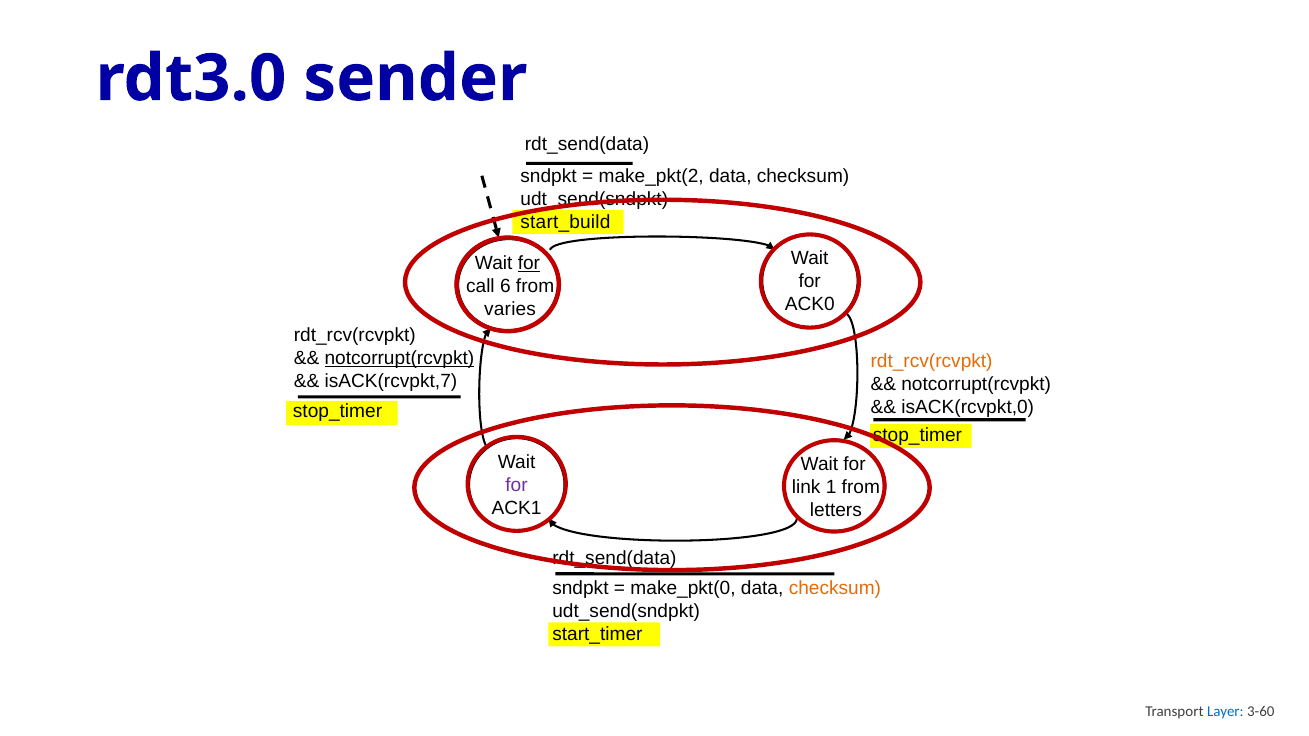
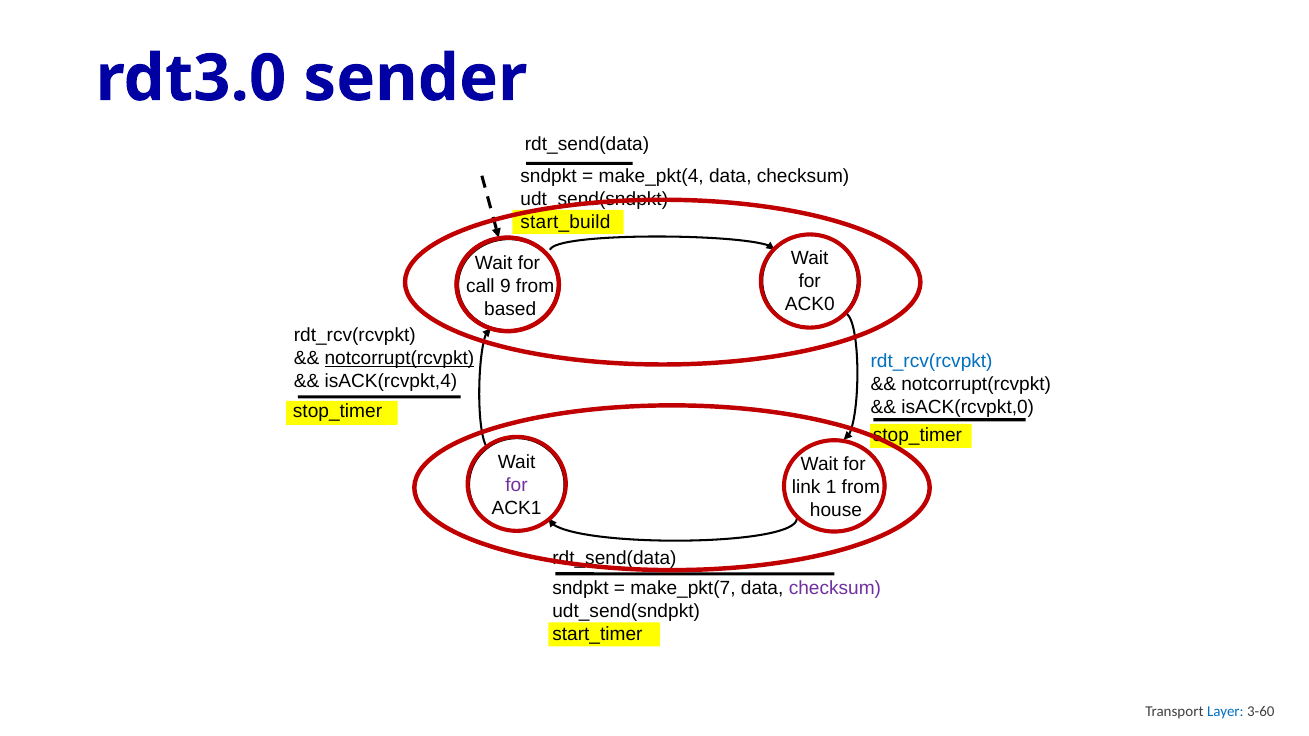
make_pkt(2: make_pkt(2 -> make_pkt(4
for at (529, 264) underline: present -> none
6: 6 -> 9
varies: varies -> based
rdt_rcv(rcvpkt at (932, 361) colour: orange -> blue
isACK(rcvpkt,7: isACK(rcvpkt,7 -> isACK(rcvpkt,4
letters: letters -> house
make_pkt(0: make_pkt(0 -> make_pkt(7
checksum at (835, 589) colour: orange -> purple
